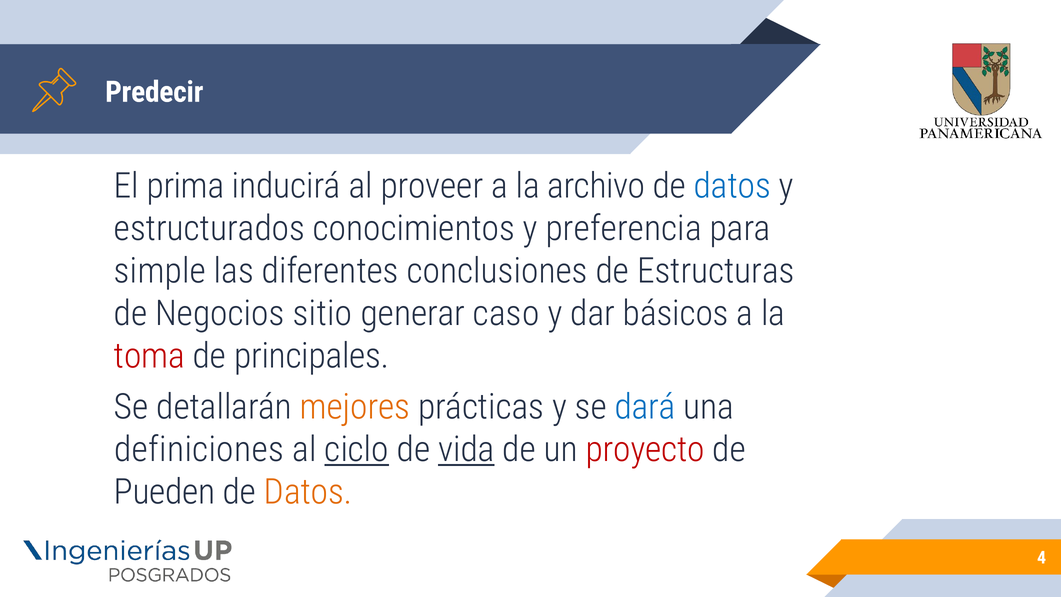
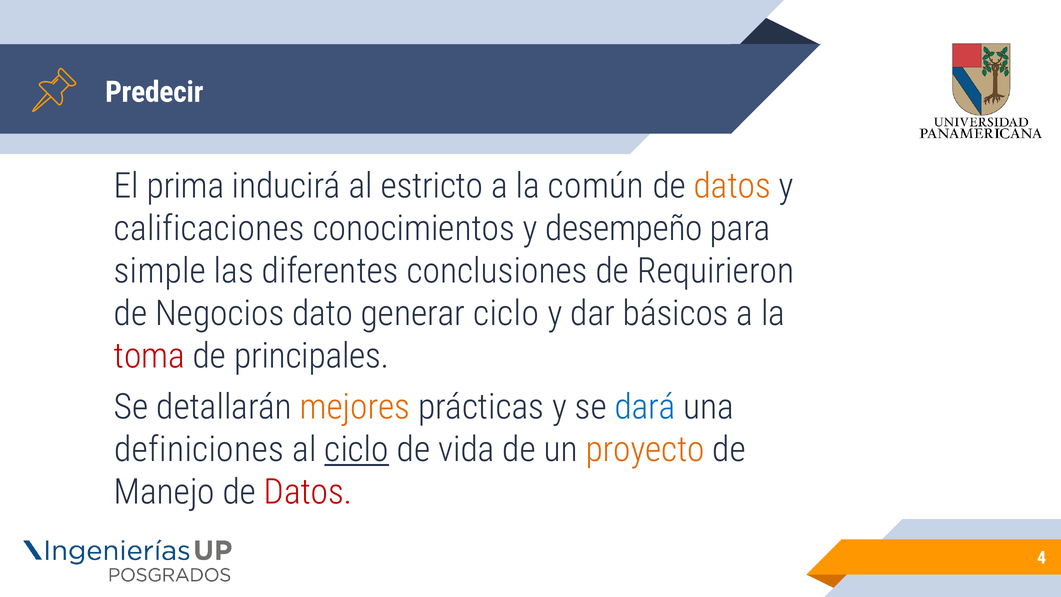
proveer: proveer -> estricto
archivo: archivo -> común
datos at (732, 186) colour: blue -> orange
estructurados: estructurados -> calificaciones
preferencia: preferencia -> desempeño
Estructuras: Estructuras -> Requirieron
sitio: sitio -> dato
generar caso: caso -> ciclo
vida underline: present -> none
proyecto colour: red -> orange
Pueden: Pueden -> Manejo
Datos at (308, 492) colour: orange -> red
